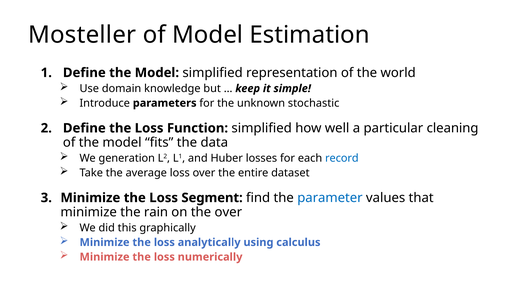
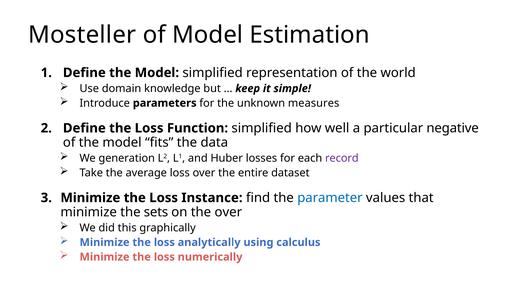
stochastic: stochastic -> measures
cleaning: cleaning -> negative
record colour: blue -> purple
Segment: Segment -> Instance
rain: rain -> sets
